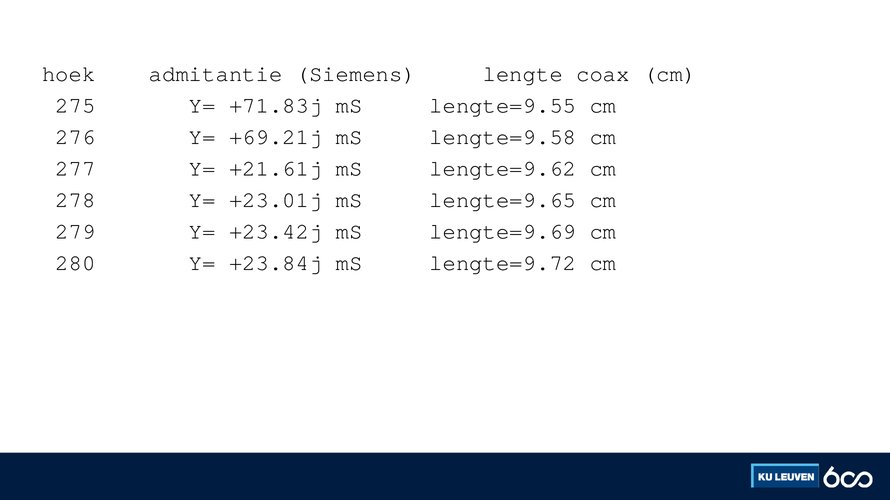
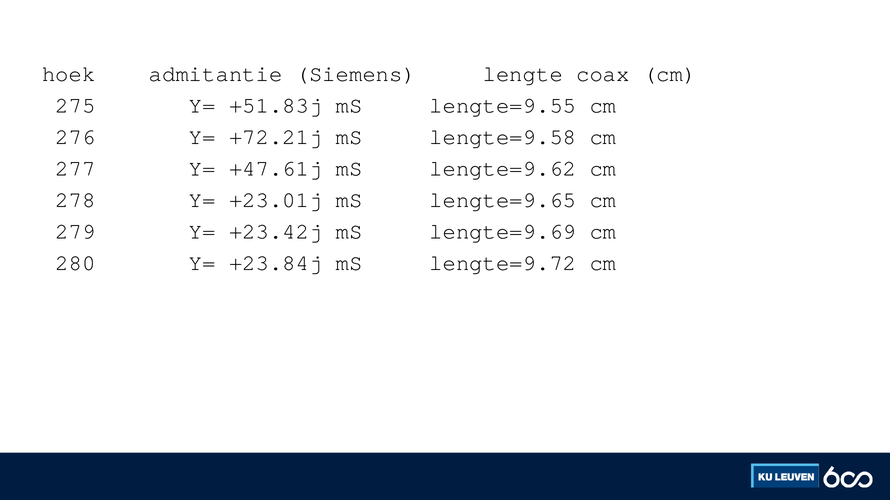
+71.83j: +71.83j -> +51.83j
+69.21j: +69.21j -> +72.21j
+21.61j: +21.61j -> +47.61j
